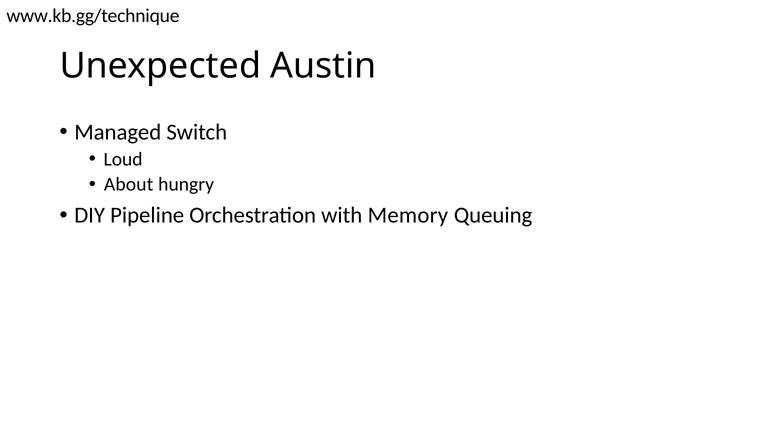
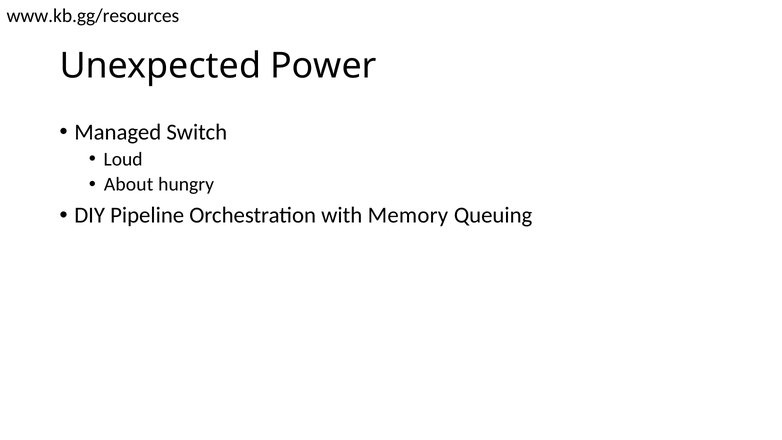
www.kb.gg/technique: www.kb.gg/technique -> www.kb.gg/resources
Austin: Austin -> Power
